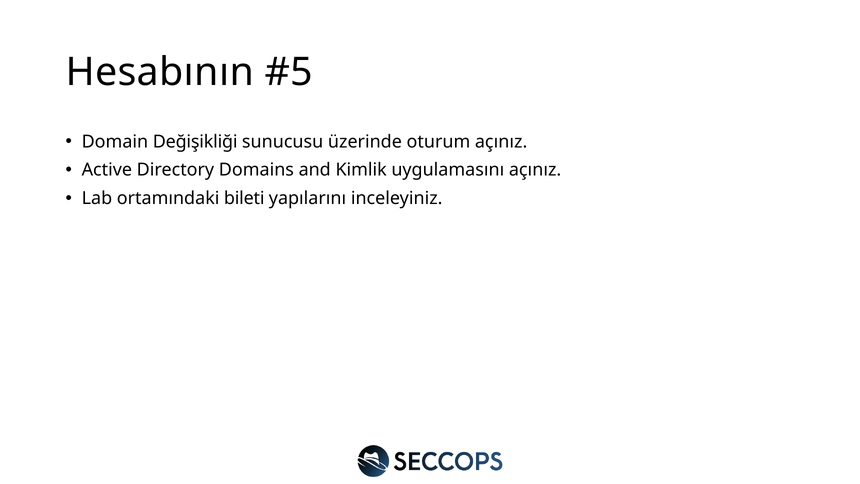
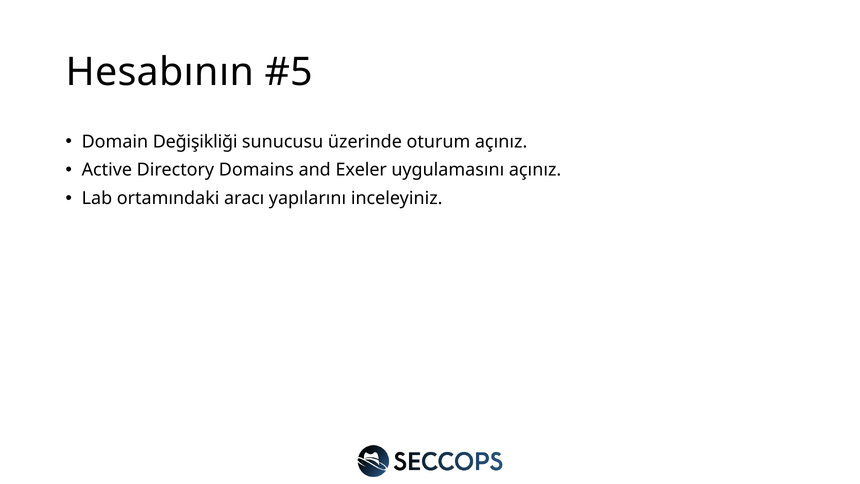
Kimlik: Kimlik -> Exeler
bileti: bileti -> aracı
